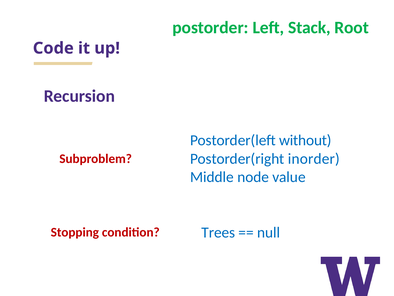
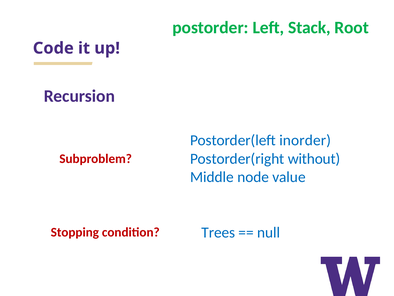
without: without -> inorder
inorder: inorder -> without
